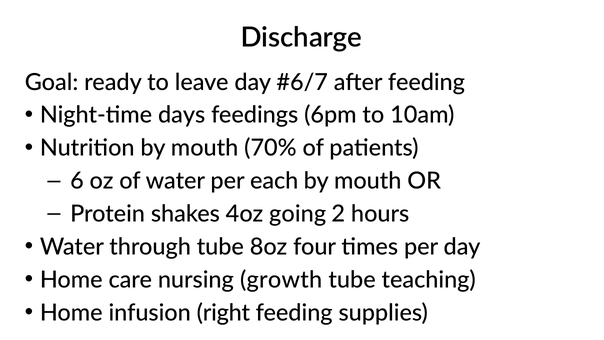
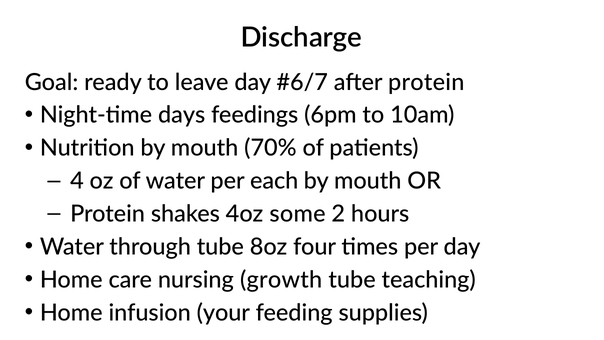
after feeding: feeding -> protein
6: 6 -> 4
going: going -> some
right: right -> your
